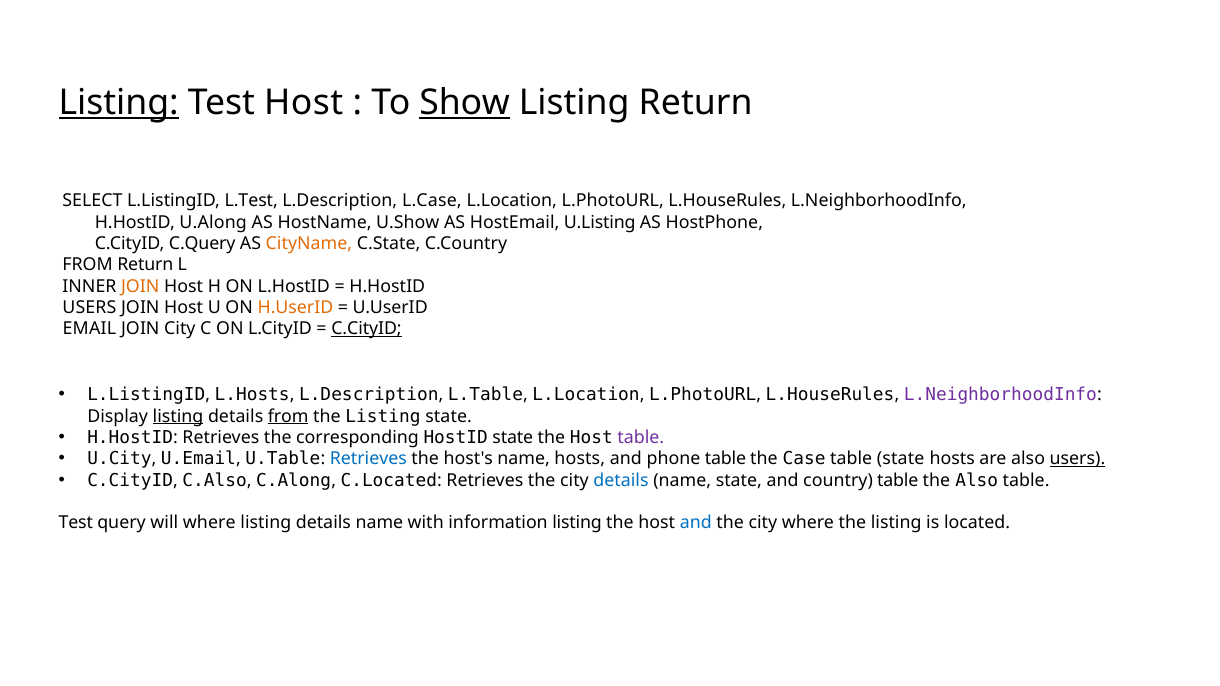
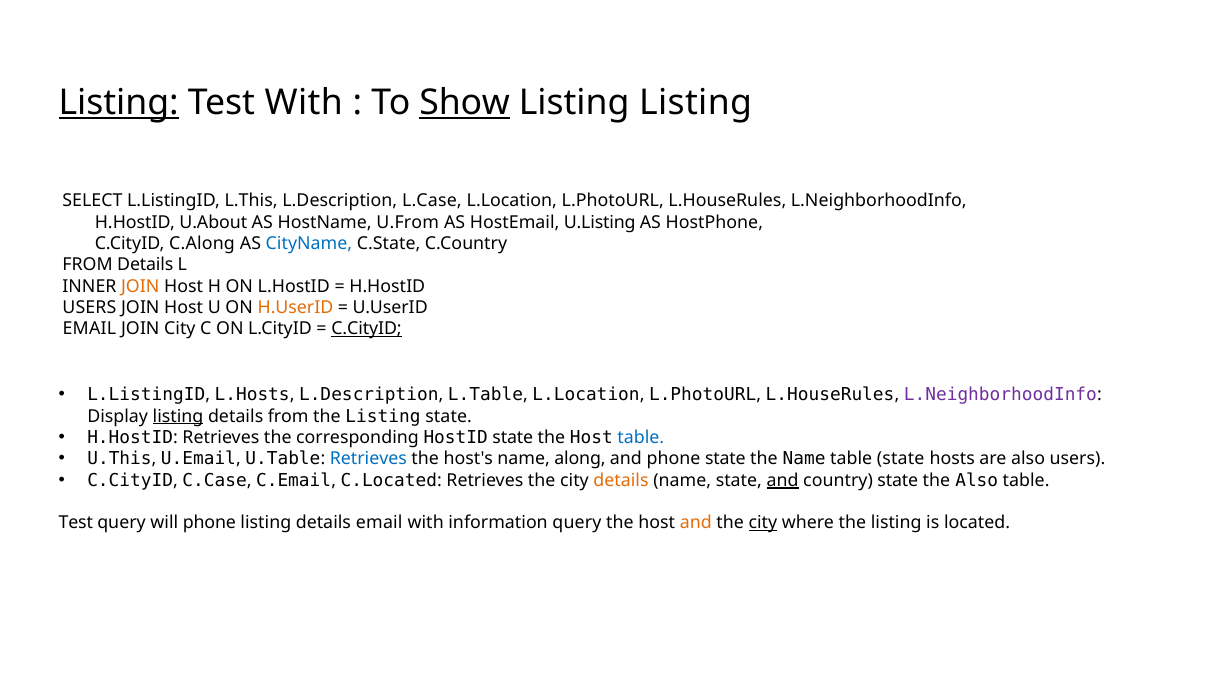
Test Host: Host -> With
Listing Return: Return -> Listing
L.Test: L.Test -> L.This
U.Along: U.Along -> U.About
U.Show: U.Show -> U.From
C.Query: C.Query -> C.Along
CityName colour: orange -> blue
FROM Return: Return -> Details
from at (288, 416) underline: present -> none
table at (641, 438) colour: purple -> blue
U.City: U.City -> U.This
name hosts: hosts -> along
phone table: table -> state
the Case: Case -> Name
users at (1077, 459) underline: present -> none
C.Also: C.Also -> C.Case
C.Along: C.Along -> C.Email
details at (621, 481) colour: blue -> orange
and at (783, 481) underline: none -> present
country table: table -> state
will where: where -> phone
listing details name: name -> email
information listing: listing -> query
and at (696, 523) colour: blue -> orange
city at (763, 523) underline: none -> present
